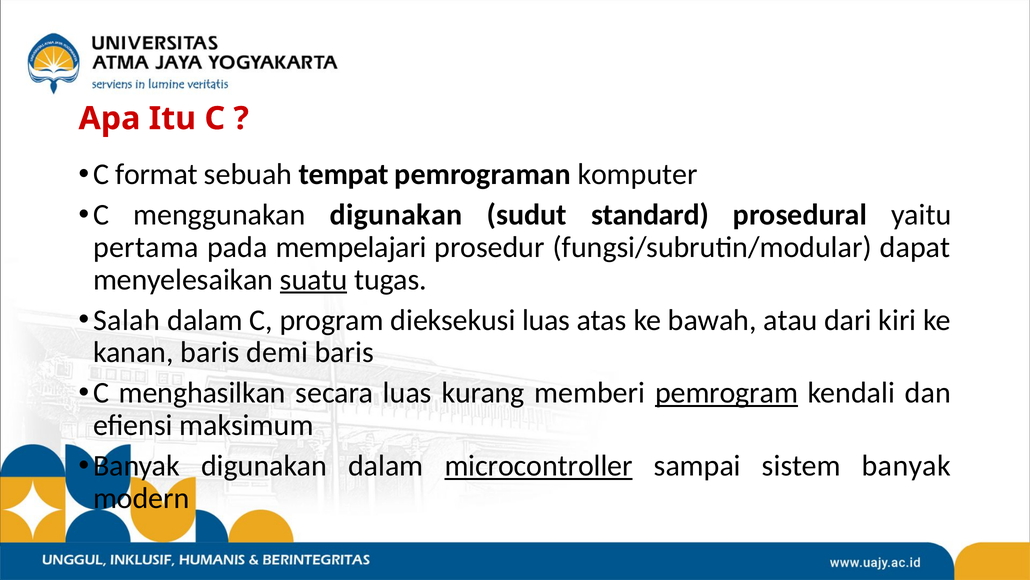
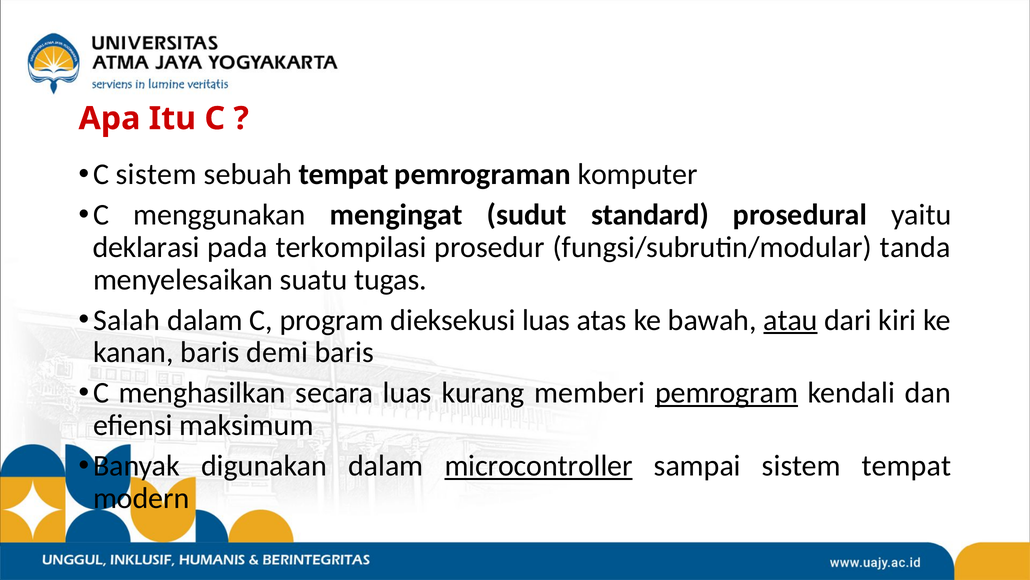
C format: format -> sistem
menggunakan digunakan: digunakan -> mengingat
pertama: pertama -> deklarasi
mempelajari: mempelajari -> terkompilasi
dapat: dapat -> tanda
suatu underline: present -> none
atau underline: none -> present
sistem banyak: banyak -> tempat
